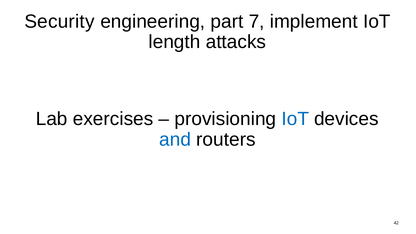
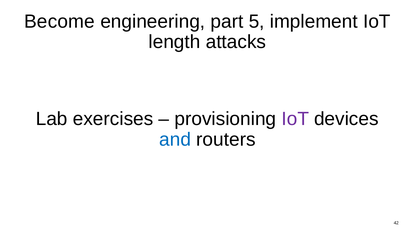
Security: Security -> Become
7: 7 -> 5
IoT at (295, 119) colour: blue -> purple
